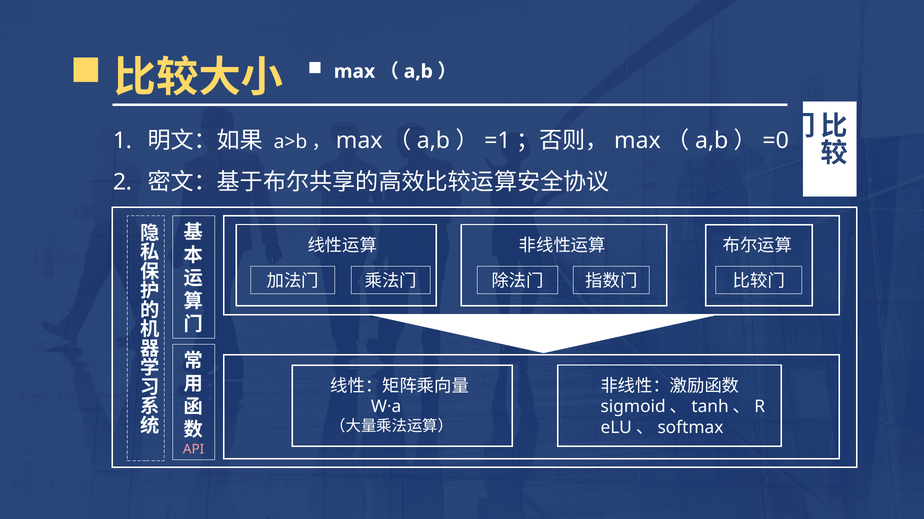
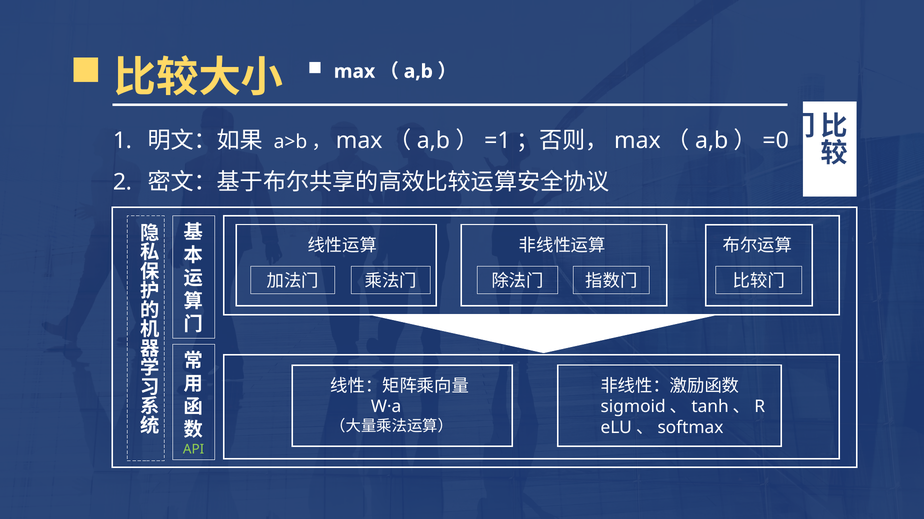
API colour: pink -> light green
